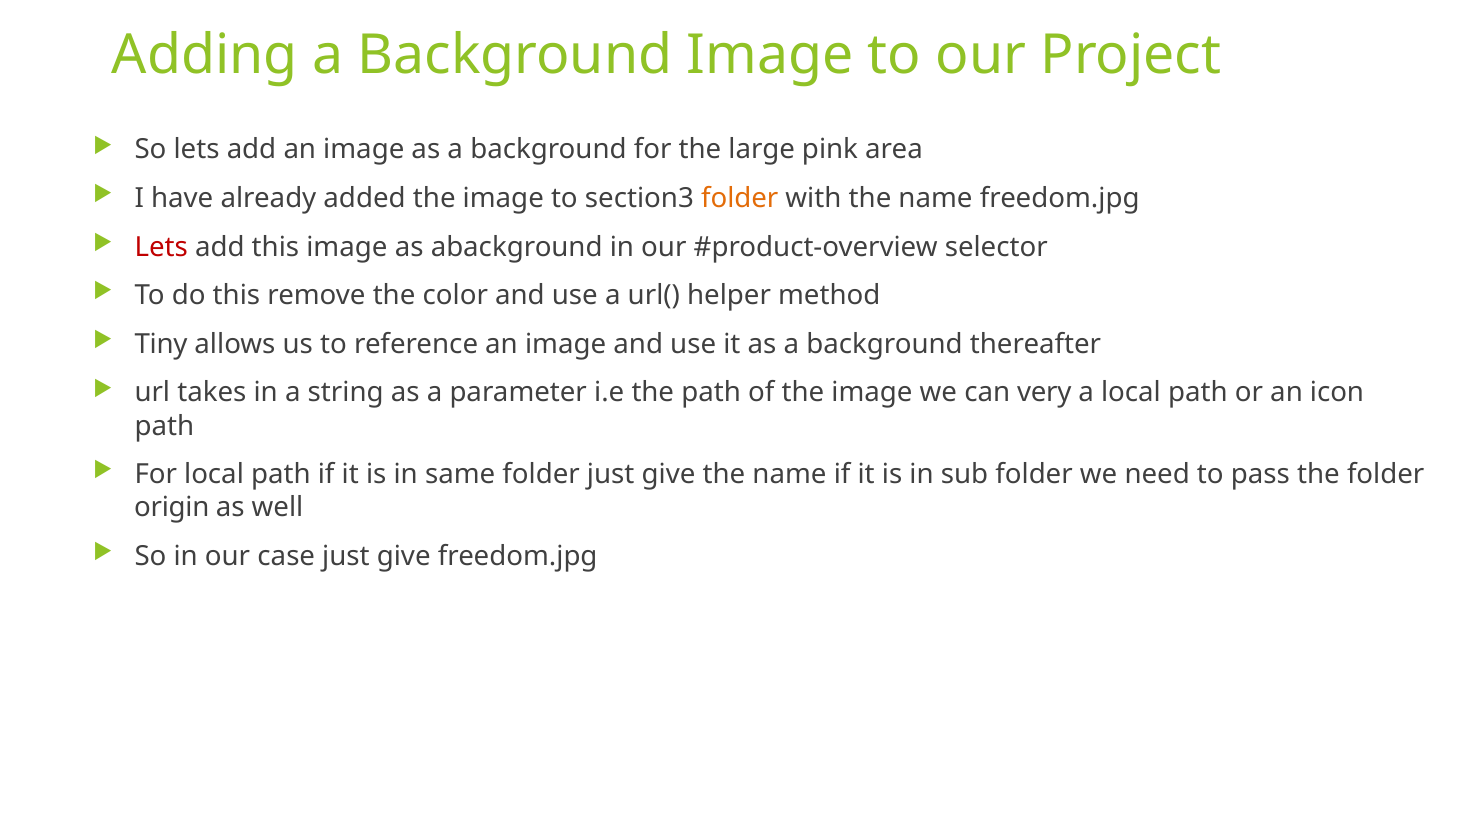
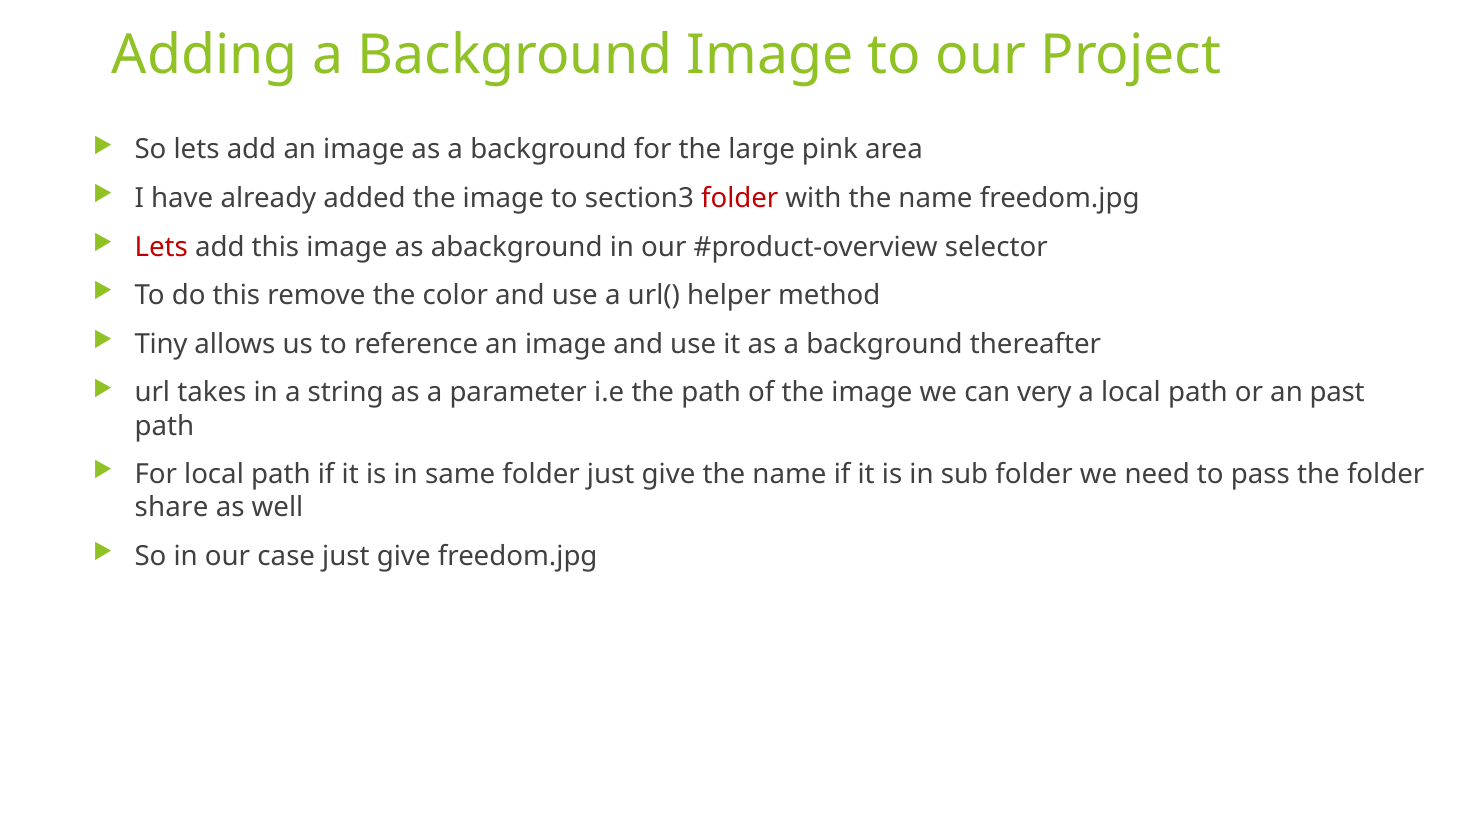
folder at (740, 198) colour: orange -> red
icon: icon -> past
origin: origin -> share
